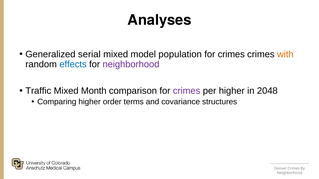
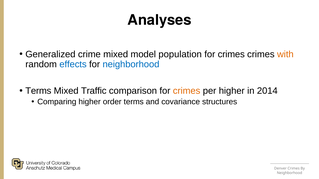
serial: serial -> crime
neighborhood at (131, 64) colour: purple -> blue
Traffic at (38, 91): Traffic -> Terms
Month: Month -> Traffic
crimes at (187, 91) colour: purple -> orange
2048: 2048 -> 2014
